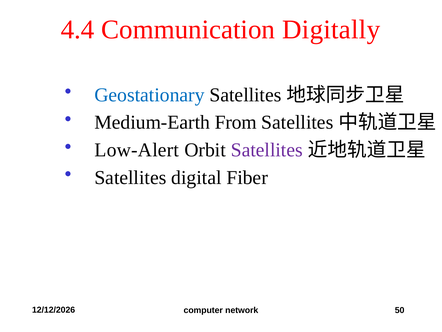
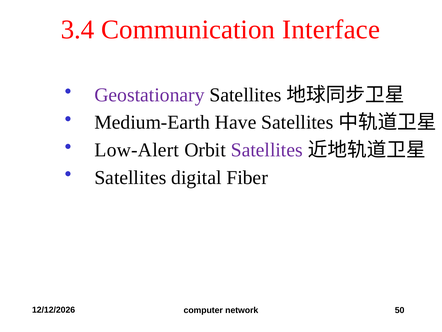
4.4: 4.4 -> 3.4
Digitally: Digitally -> Interface
Geostationary colour: blue -> purple
From: From -> Have
